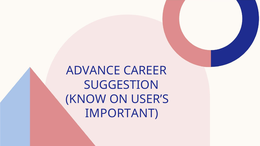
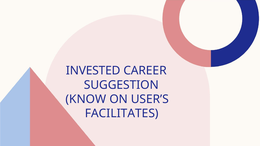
ADVANCE: ADVANCE -> INVESTED
IMPORTANT: IMPORTANT -> FACILITATES
